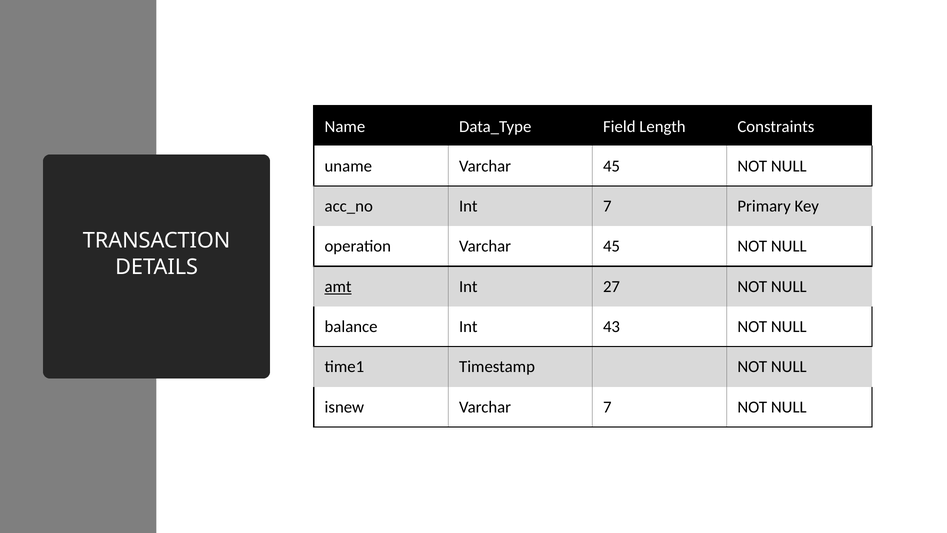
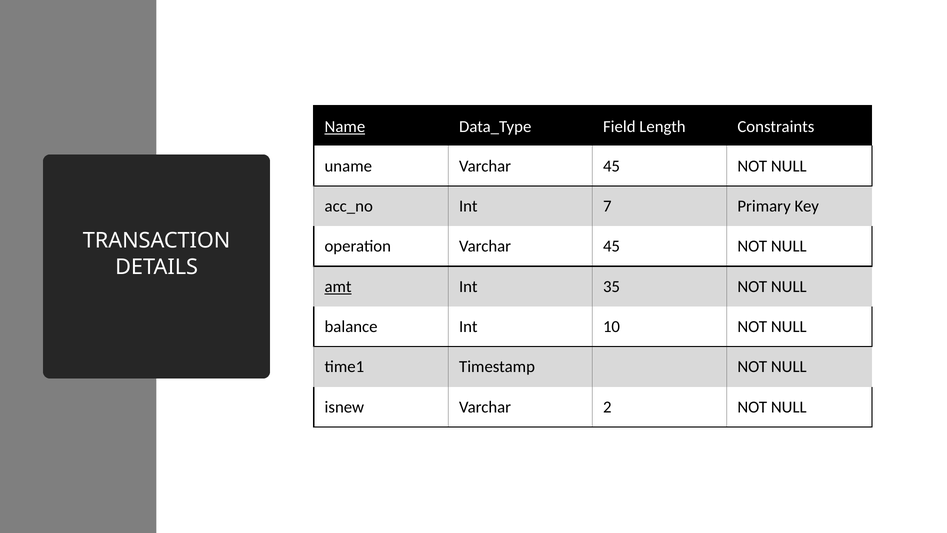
Name underline: none -> present
27: 27 -> 35
43: 43 -> 10
Varchar 7: 7 -> 2
